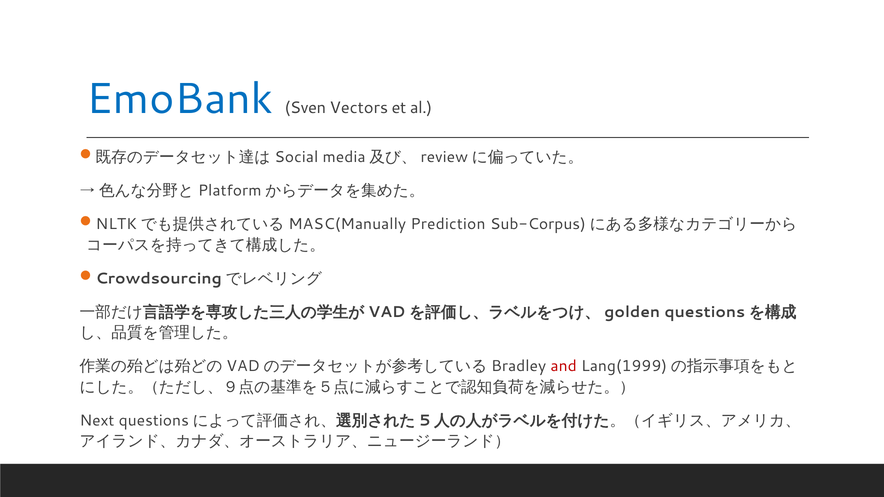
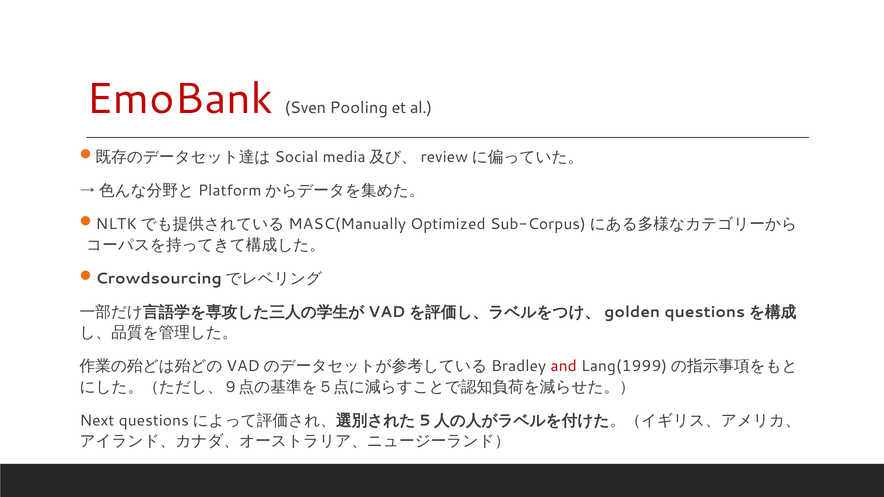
EmoBank colour: blue -> red
Vectors: Vectors -> Pooling
Prediction: Prediction -> Optimized
